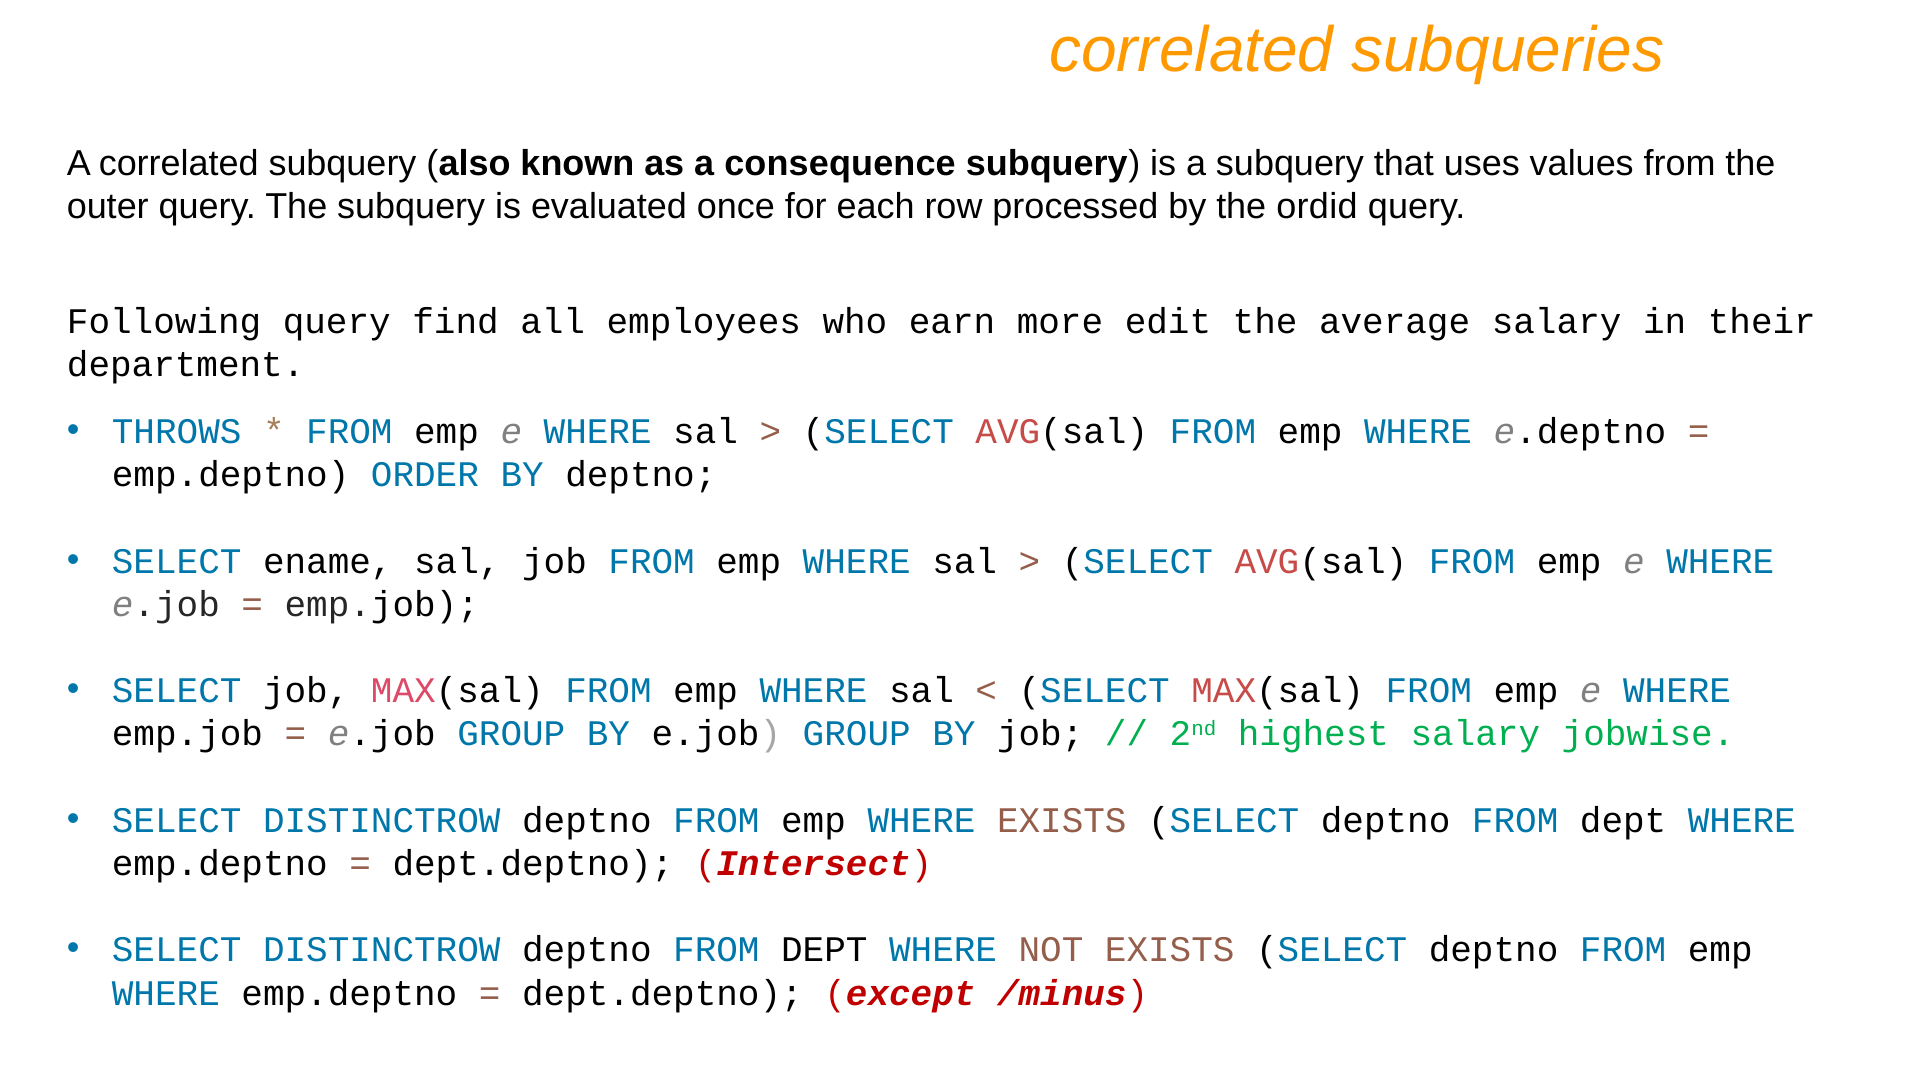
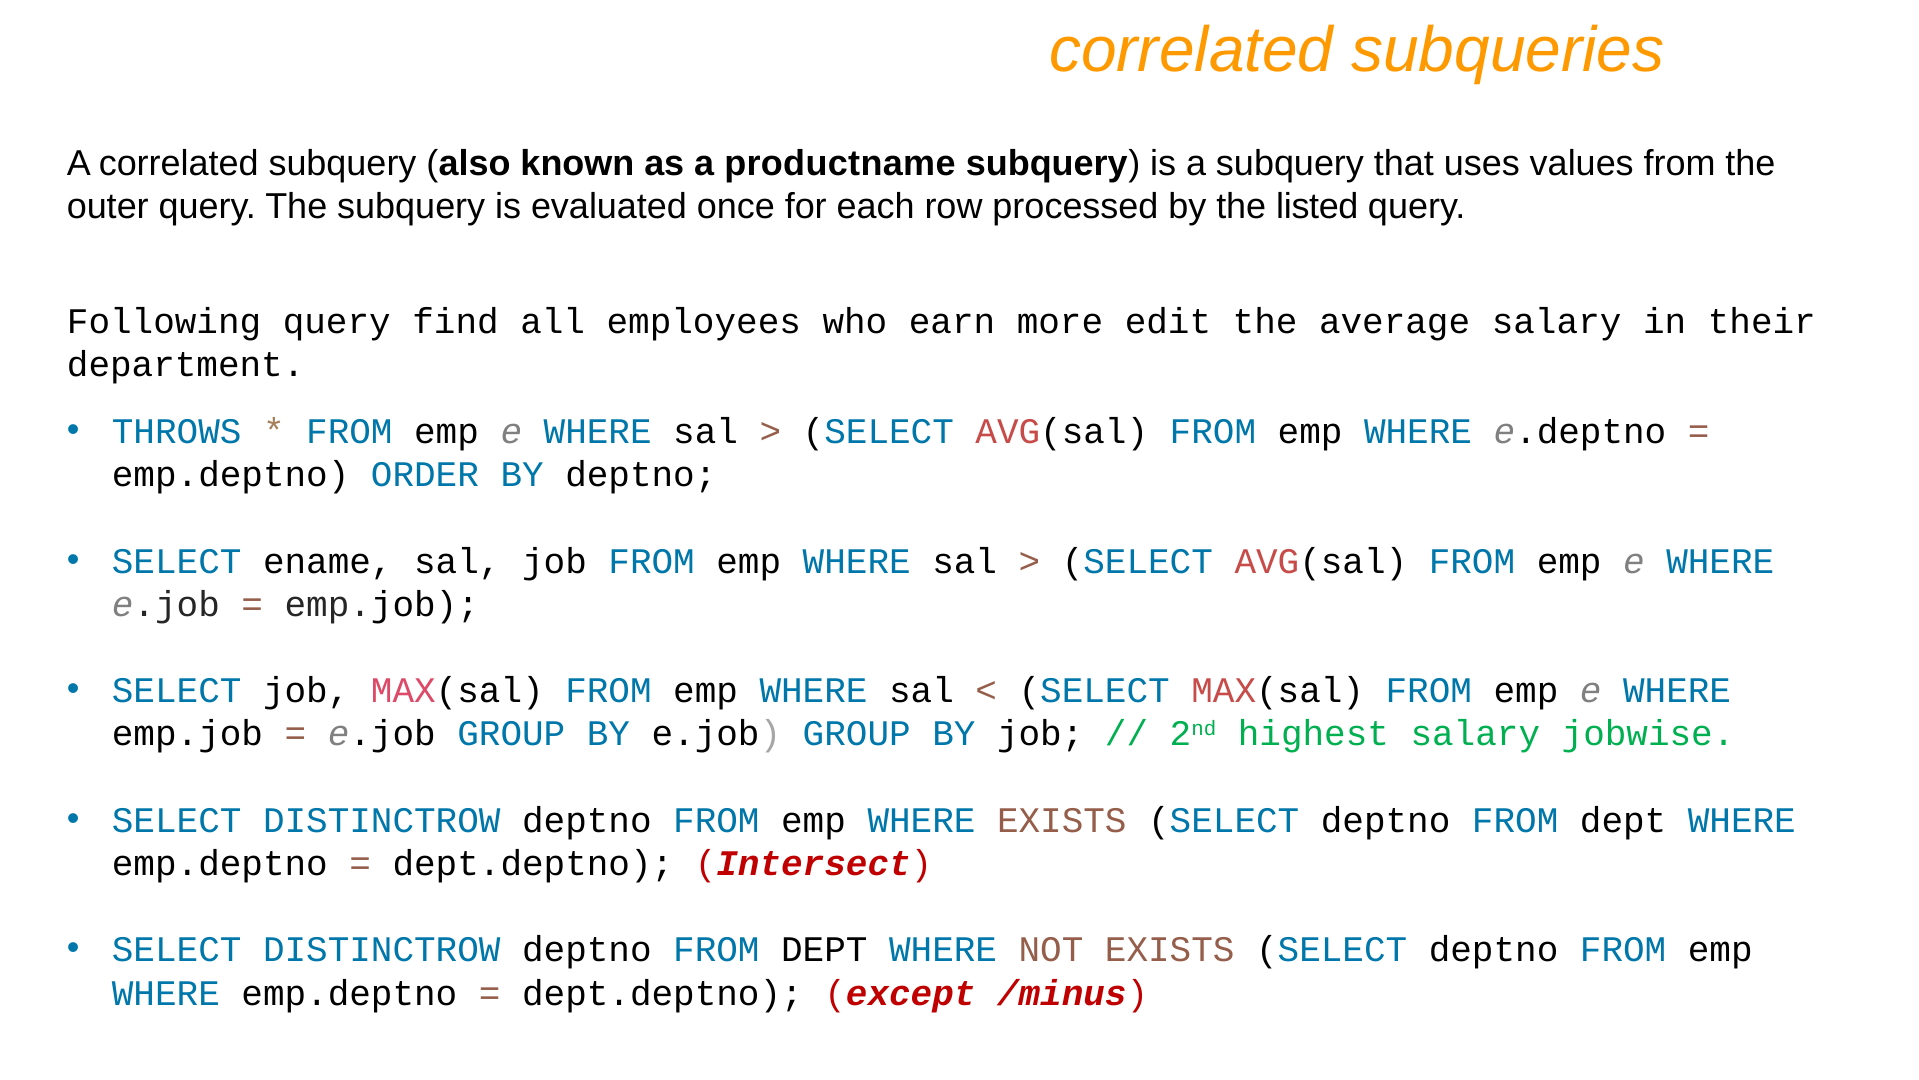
consequence: consequence -> productname
ordid: ordid -> listed
